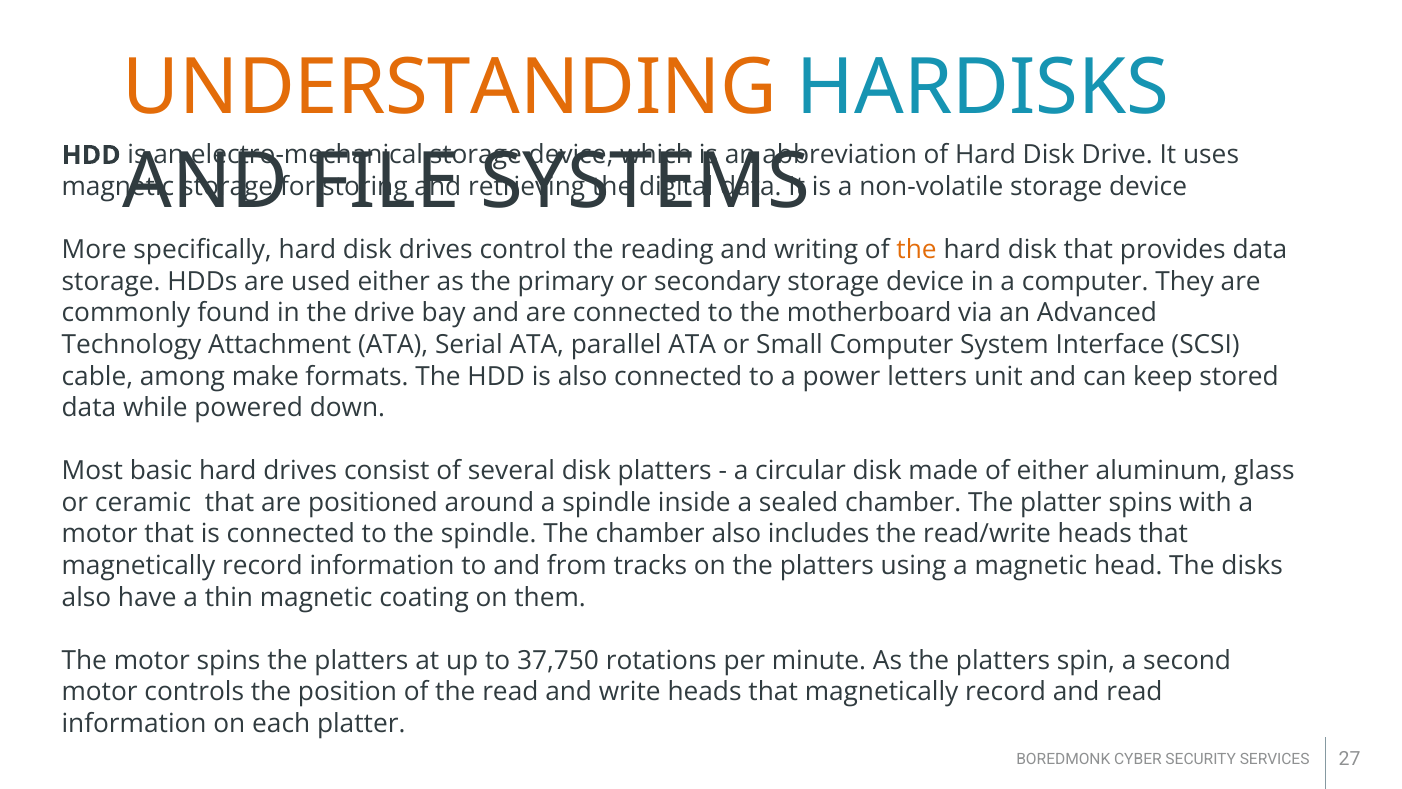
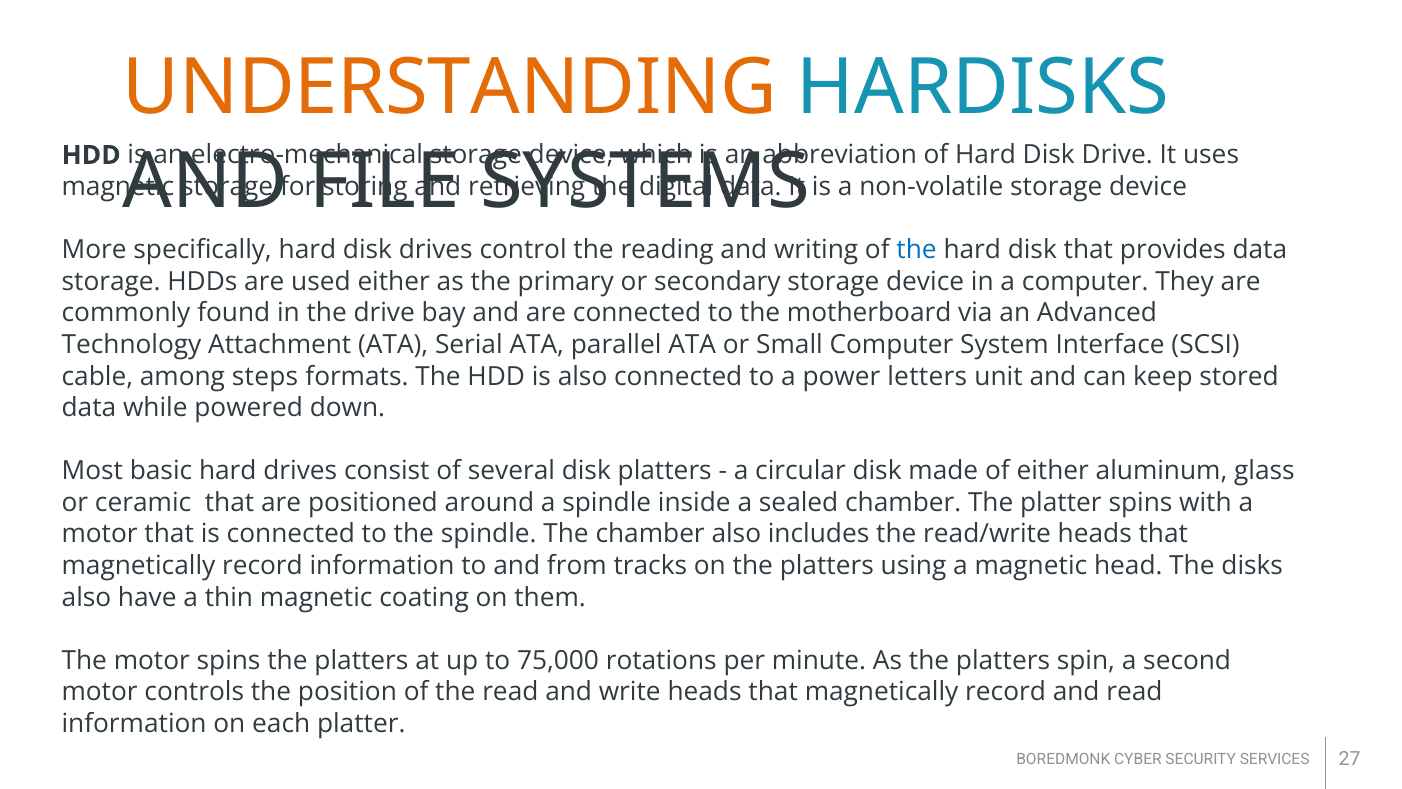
the at (917, 250) colour: orange -> blue
make: make -> steps
37,750: 37,750 -> 75,000
